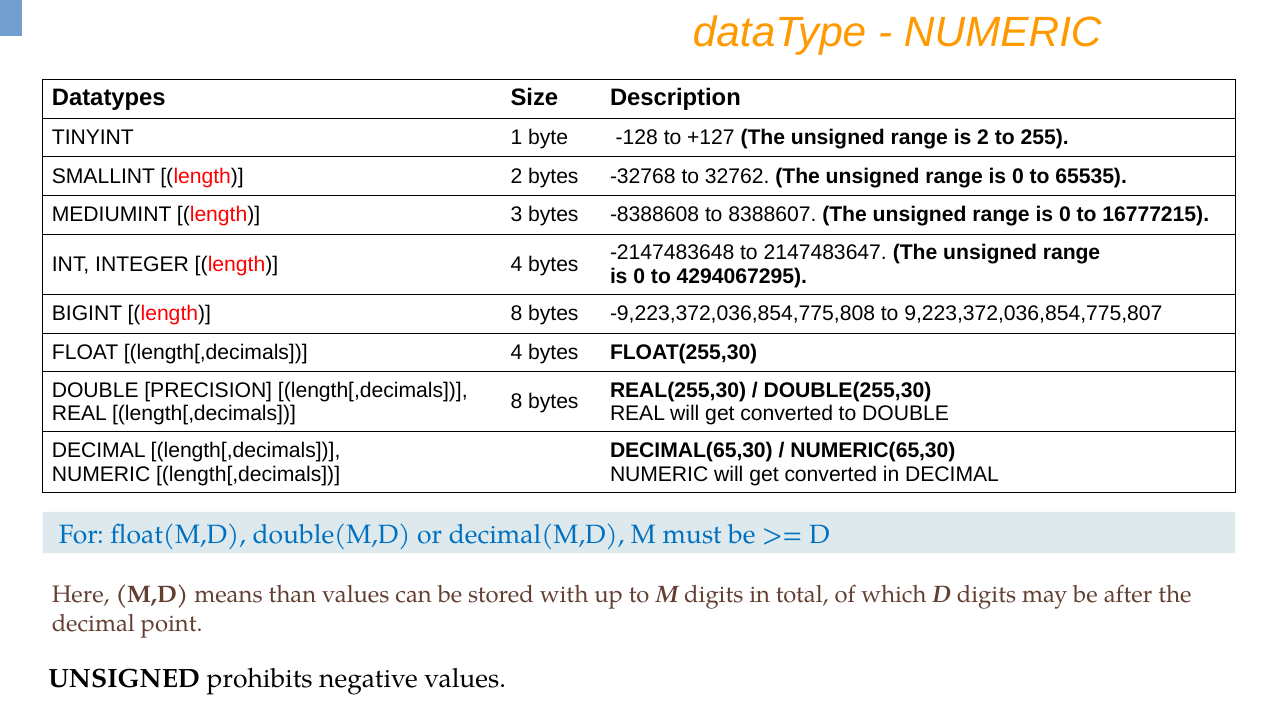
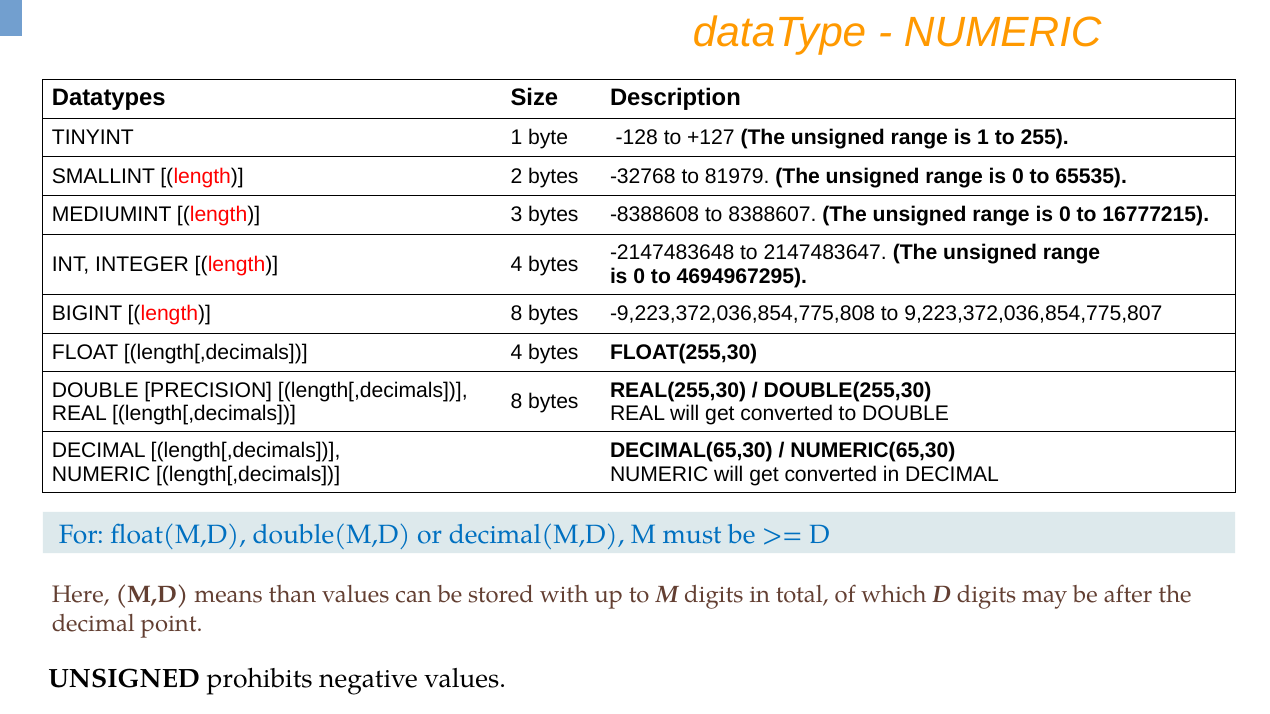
is 2: 2 -> 1
32762: 32762 -> 81979
4294067295: 4294067295 -> 4694967295
